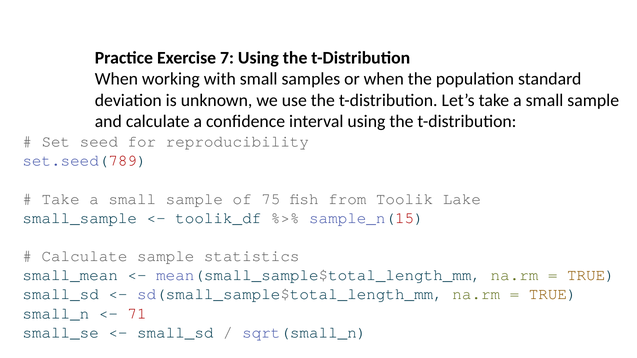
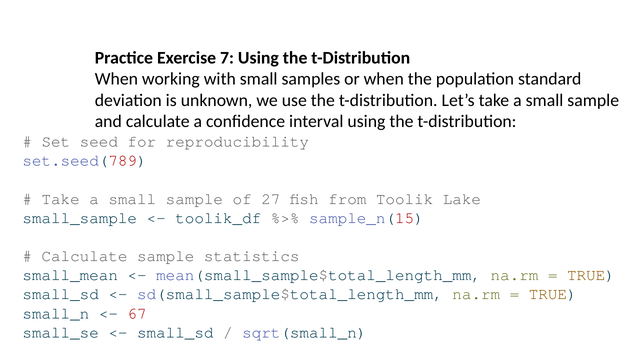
75: 75 -> 27
71: 71 -> 67
